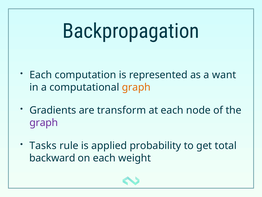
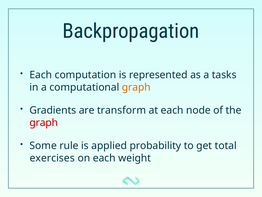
want: want -> tasks
graph at (44, 122) colour: purple -> red
Tasks: Tasks -> Some
backward: backward -> exercises
